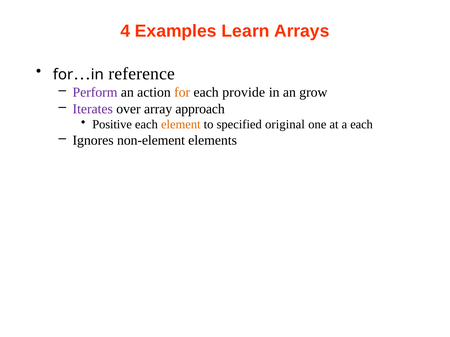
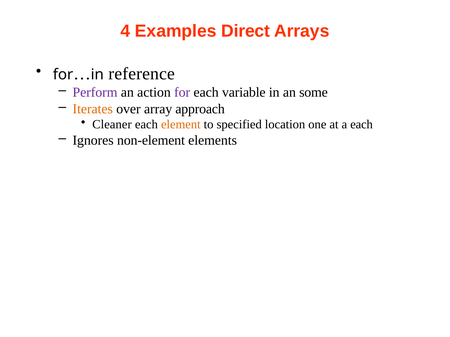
Learn: Learn -> Direct
for at (182, 92) colour: orange -> purple
provide: provide -> variable
grow: grow -> some
Iterates colour: purple -> orange
Positive: Positive -> Cleaner
original: original -> location
